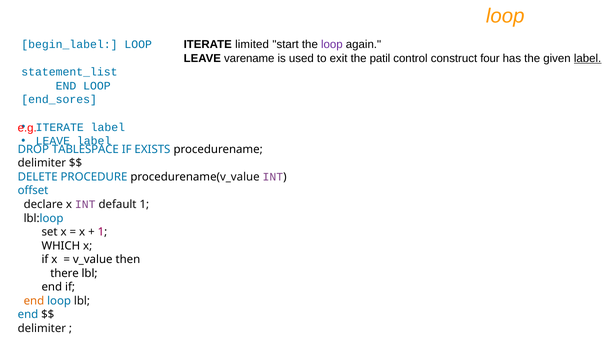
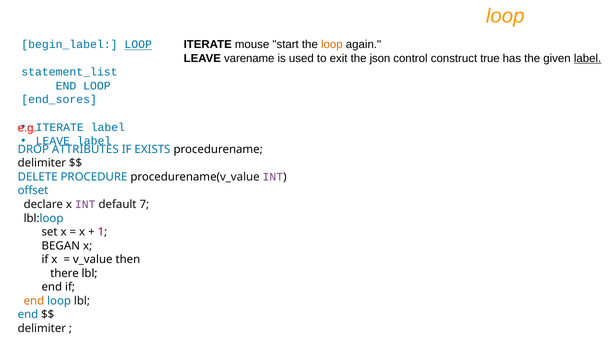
limited: limited -> mouse
loop at (332, 45) colour: purple -> orange
LOOP at (138, 45) underline: none -> present
patil: patil -> json
four: four -> true
TABLESPACE: TABLESPACE -> ATTRIBUTES
default 1: 1 -> 7
WHICH: WHICH -> BEGAN
